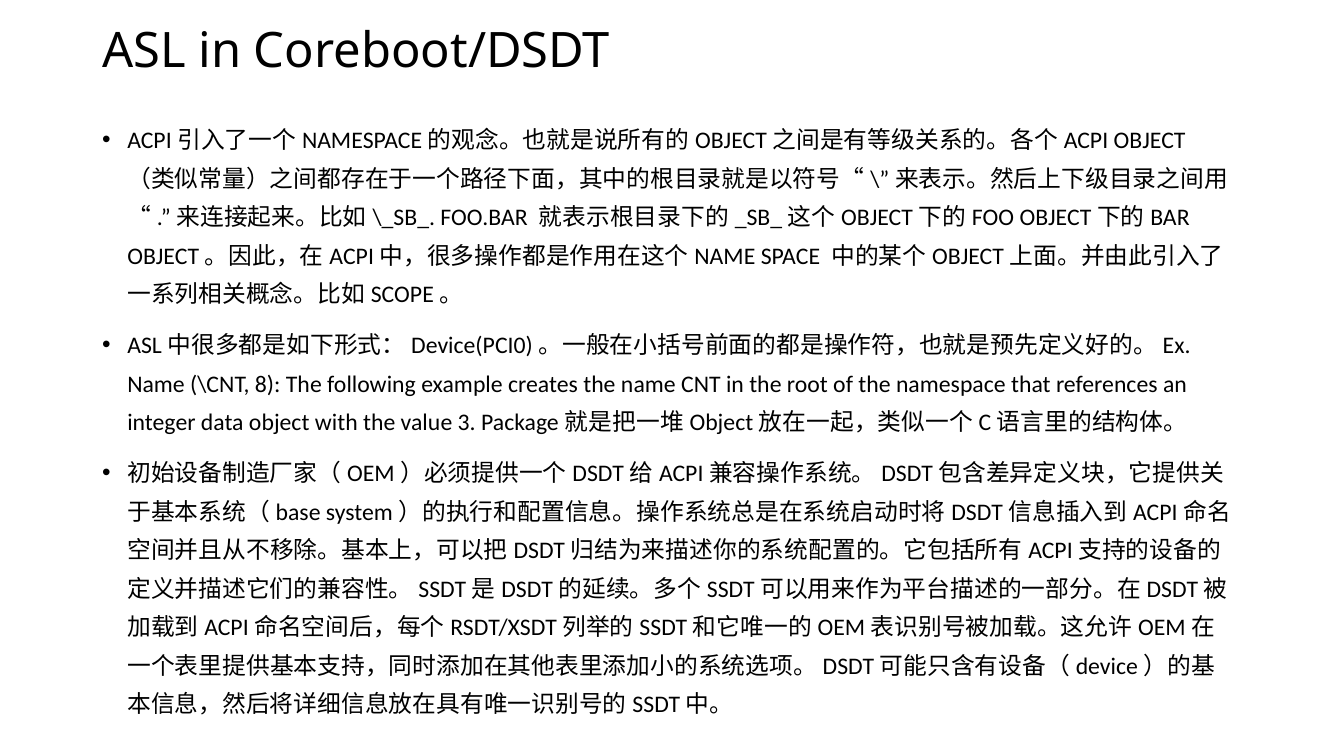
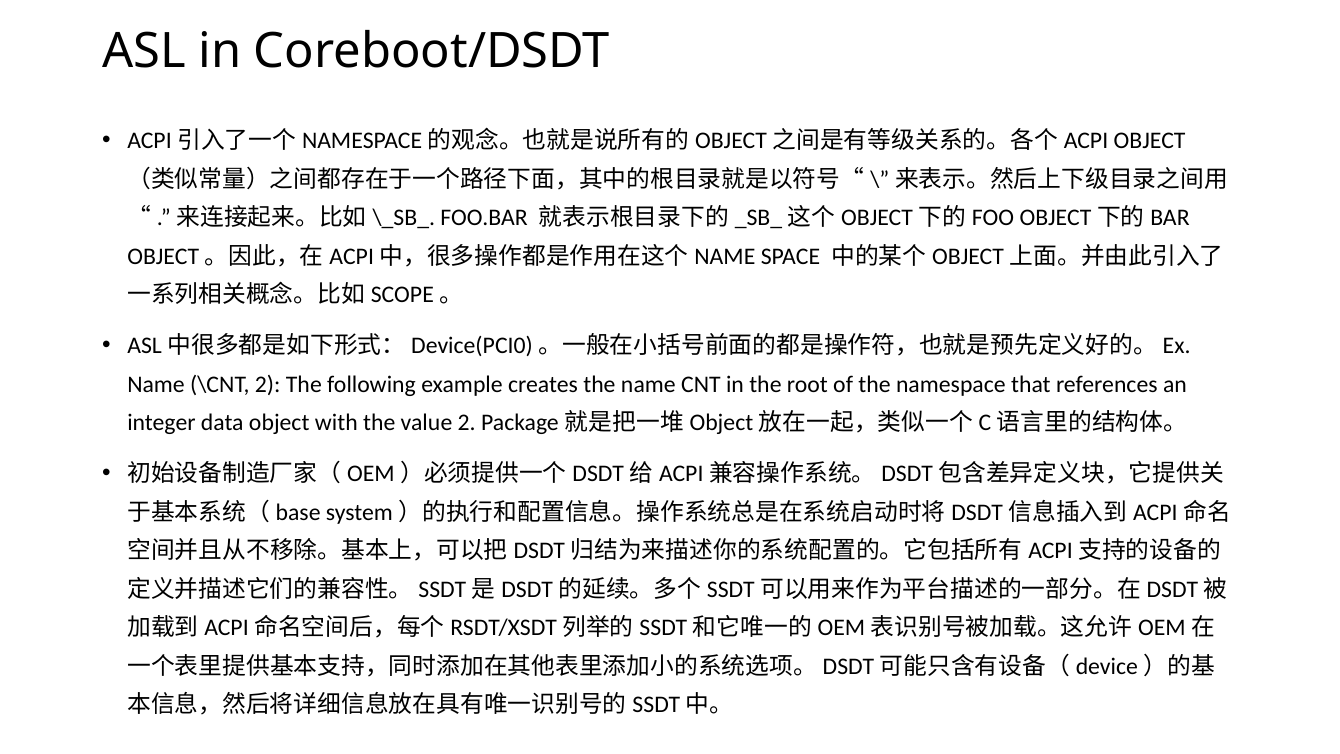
\CNT 8: 8 -> 2
value 3: 3 -> 2
